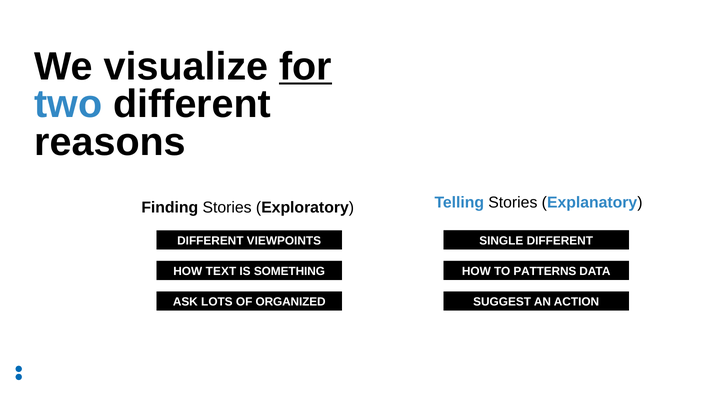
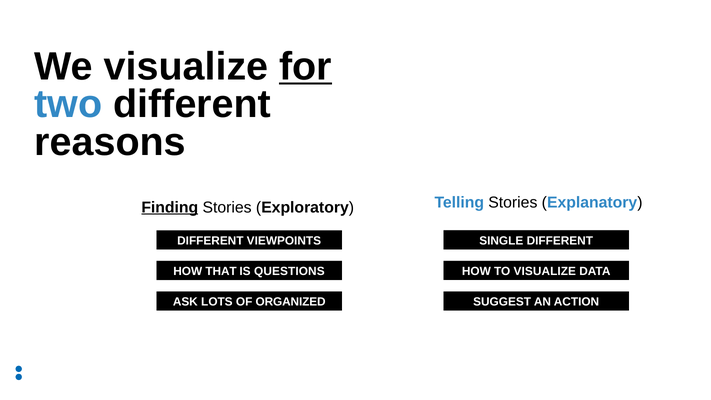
Finding underline: none -> present
TO PATTERNS: PATTERNS -> VISUALIZE
TEXT: TEXT -> THAT
SOMETHING: SOMETHING -> QUESTIONS
